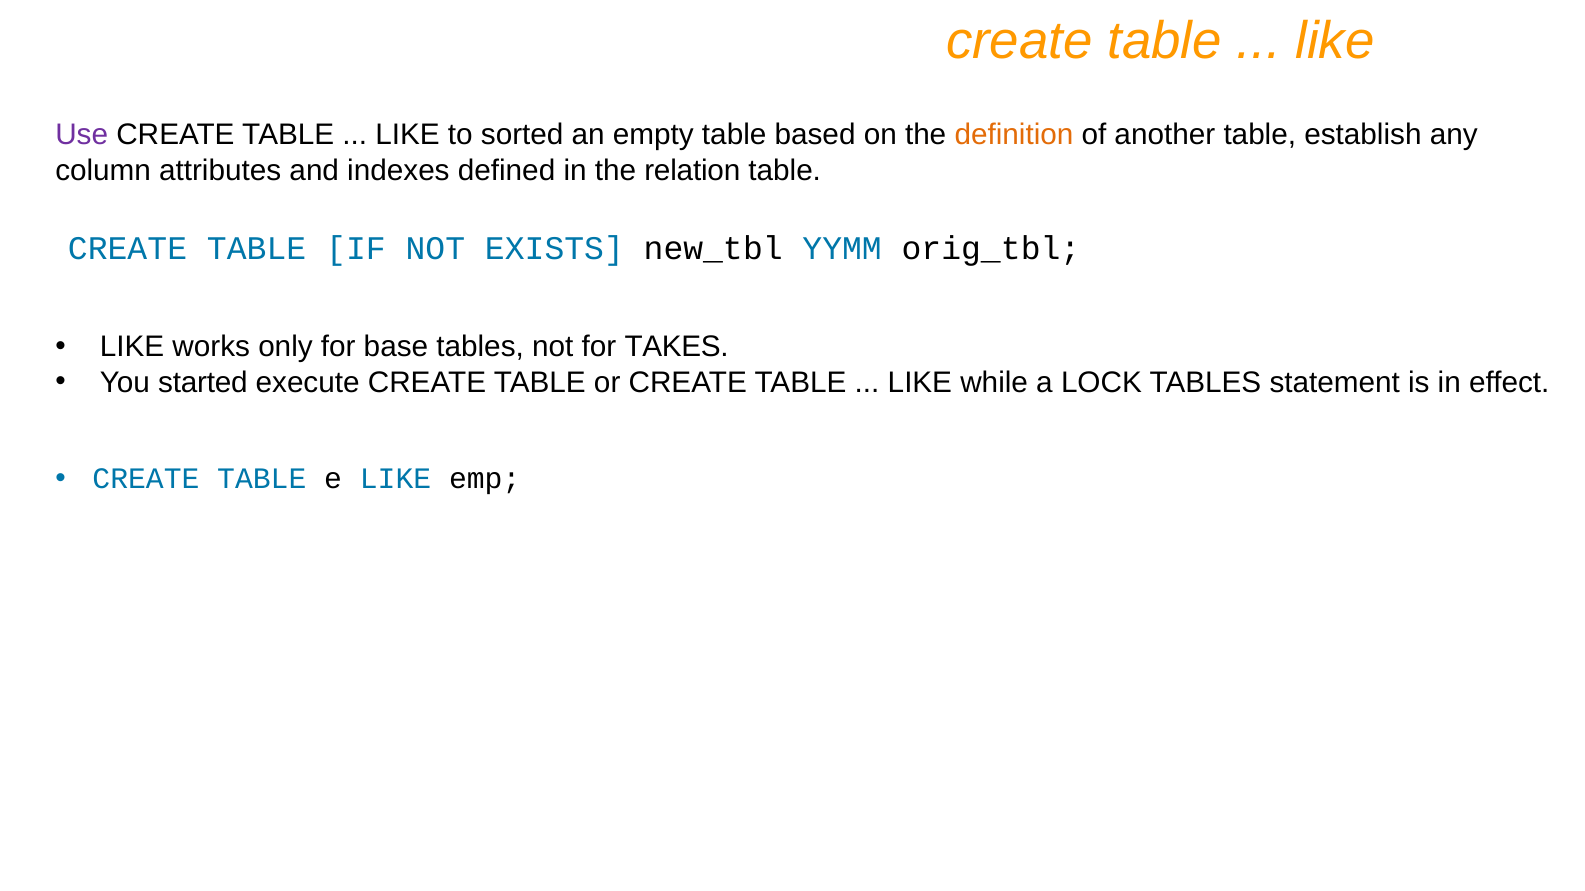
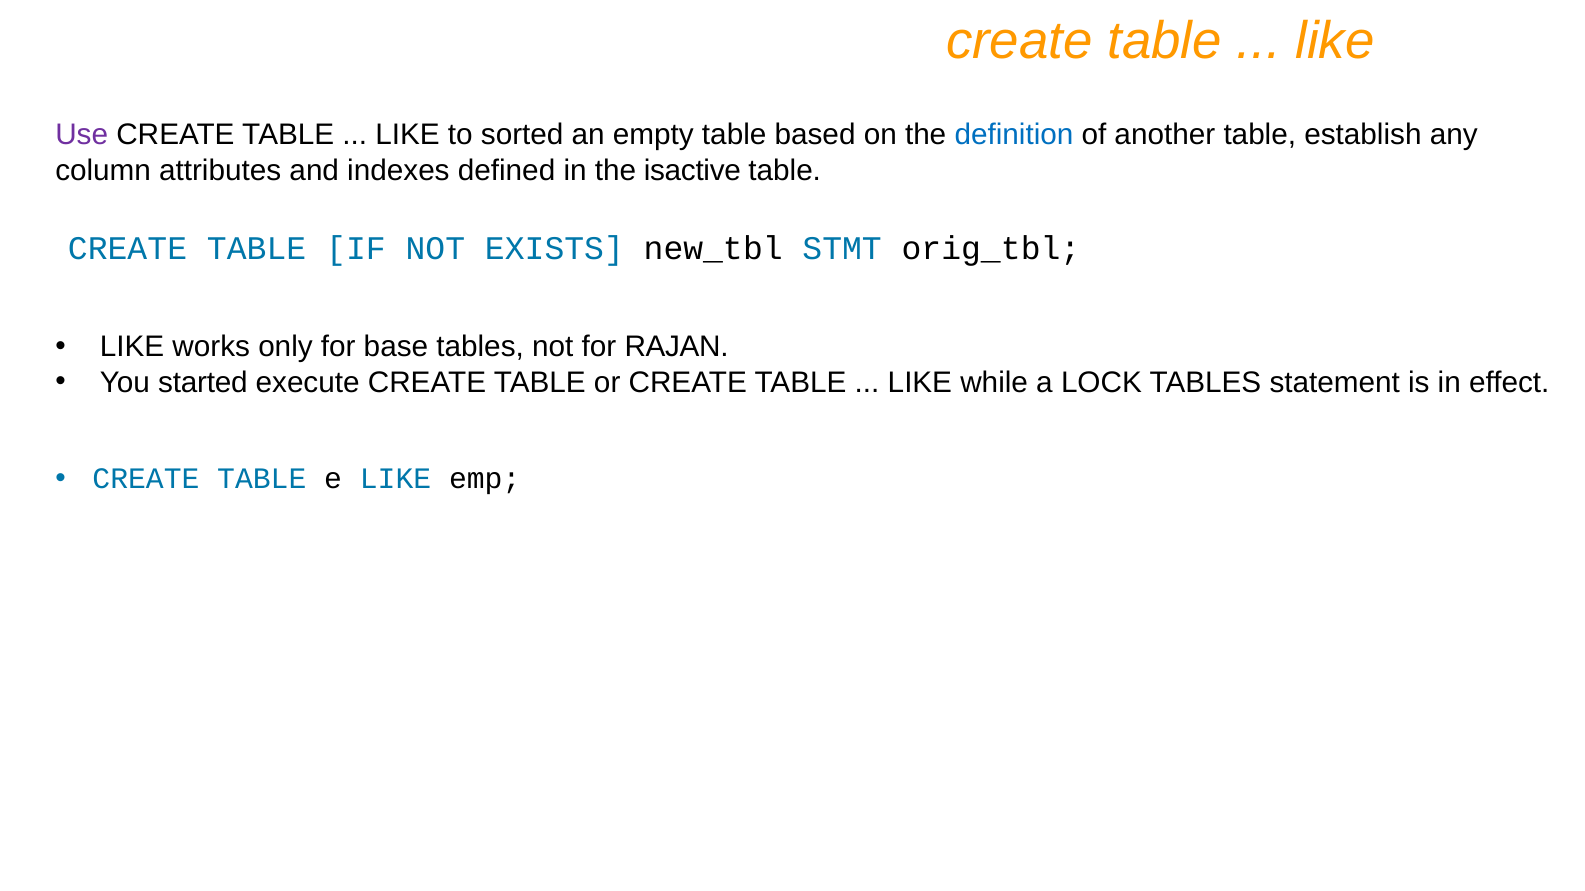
definition colour: orange -> blue
relation: relation -> isactive
YYMM: YYMM -> STMT
TAKES: TAKES -> RAJAN
